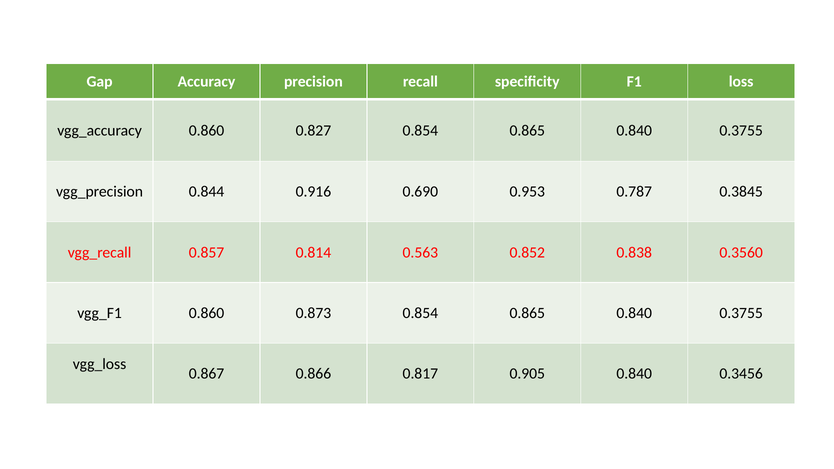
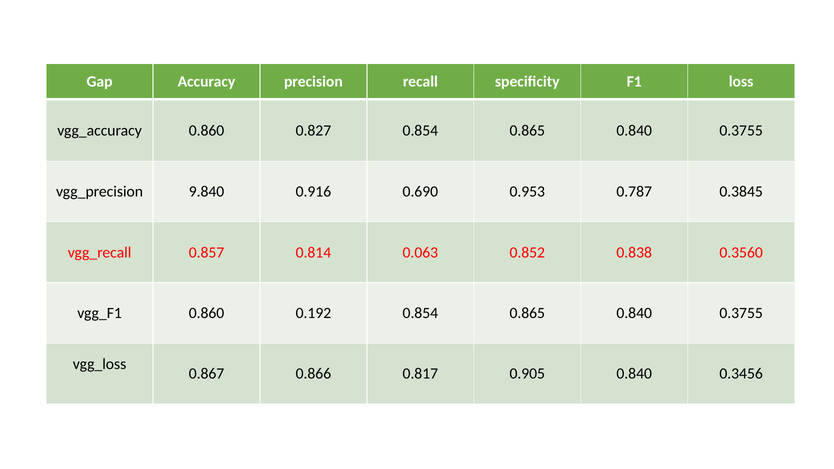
0.844: 0.844 -> 9.840
0.563: 0.563 -> 0.063
0.873: 0.873 -> 0.192
